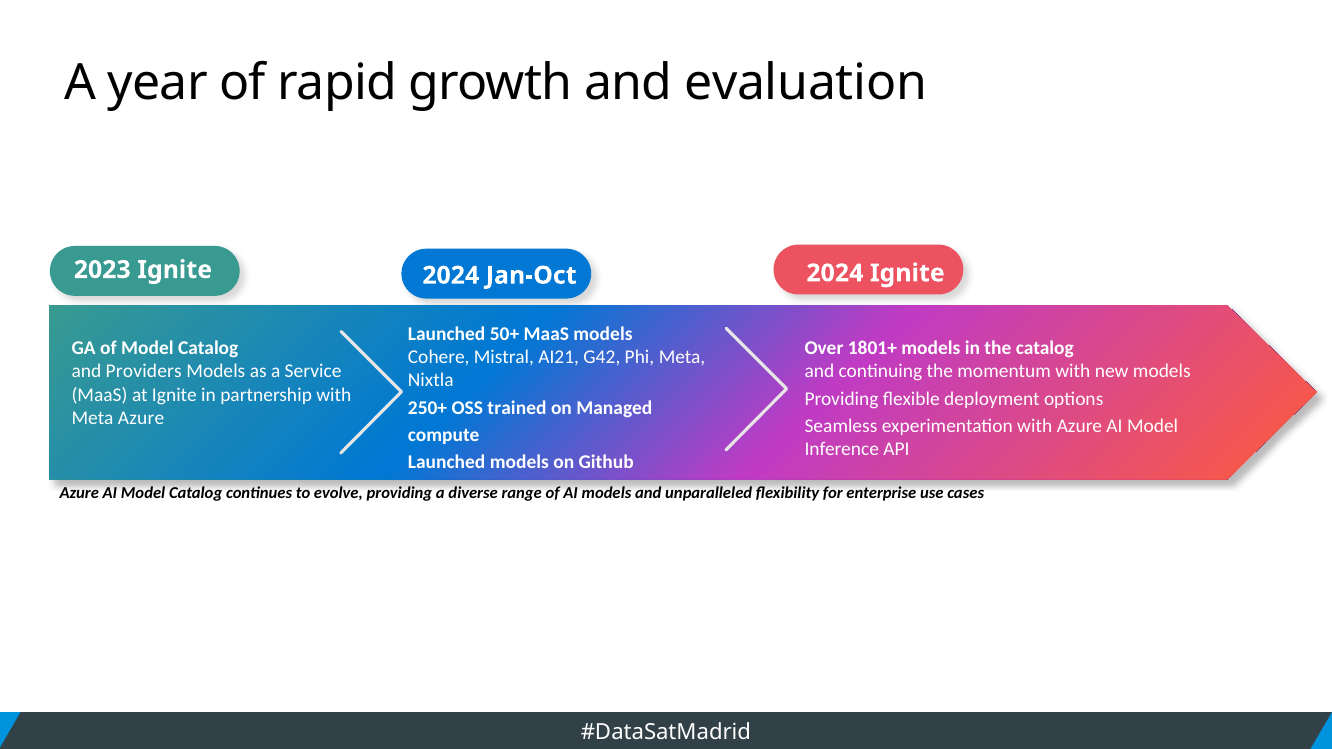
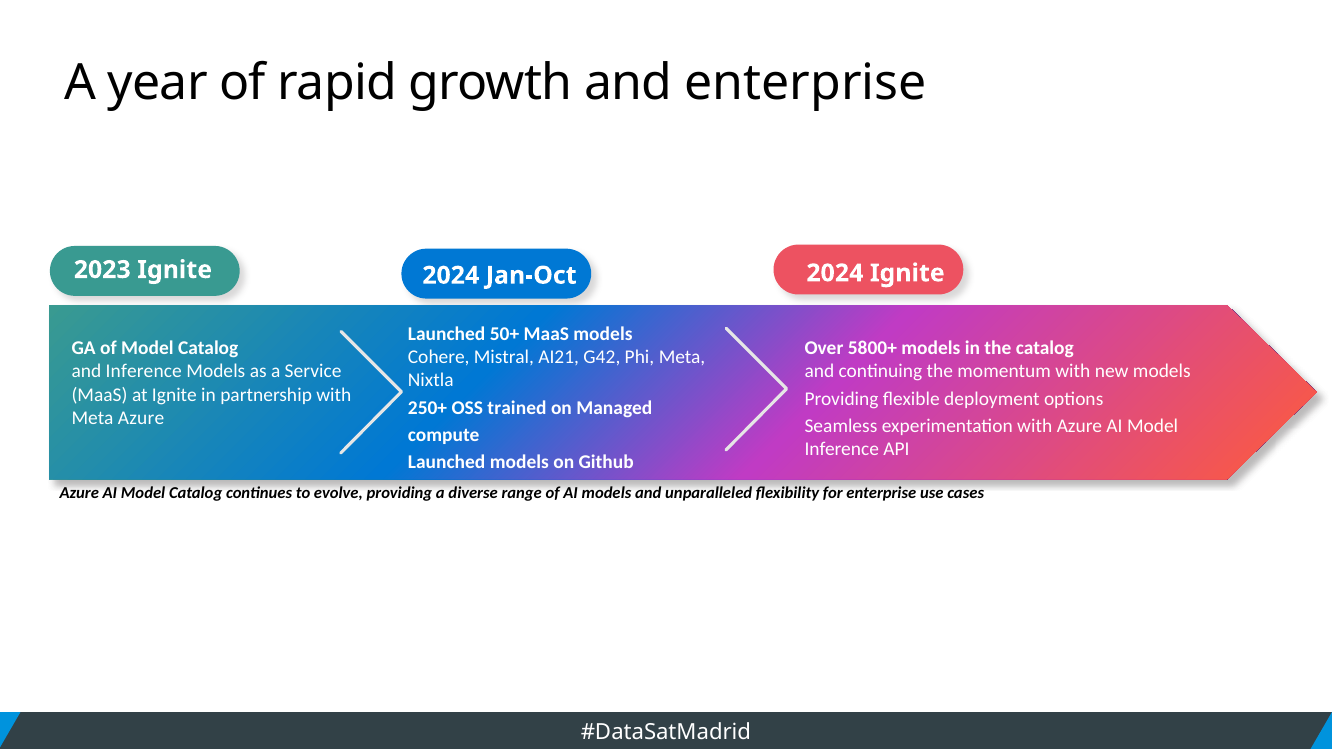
and evaluation: evaluation -> enterprise
1801+: 1801+ -> 5800+
and Providers: Providers -> Inference
